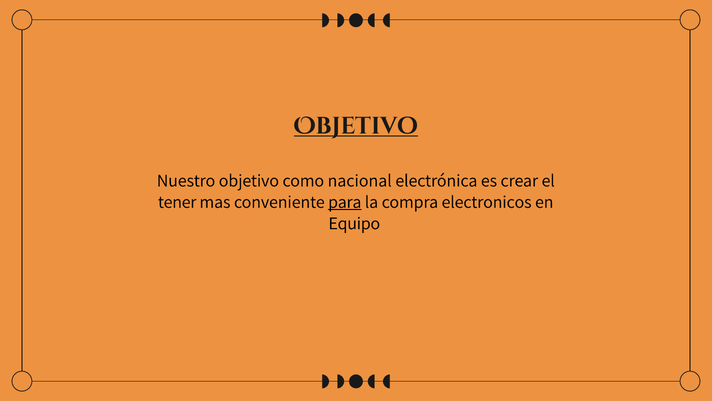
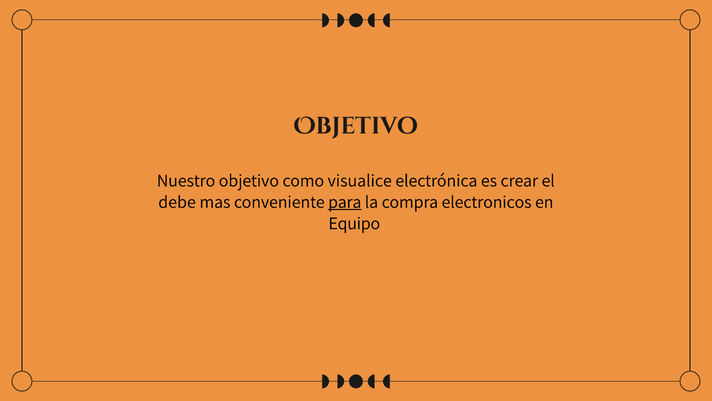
Objetivo at (356, 126) underline: present -> none
nacional: nacional -> visualice
tener: tener -> debe
